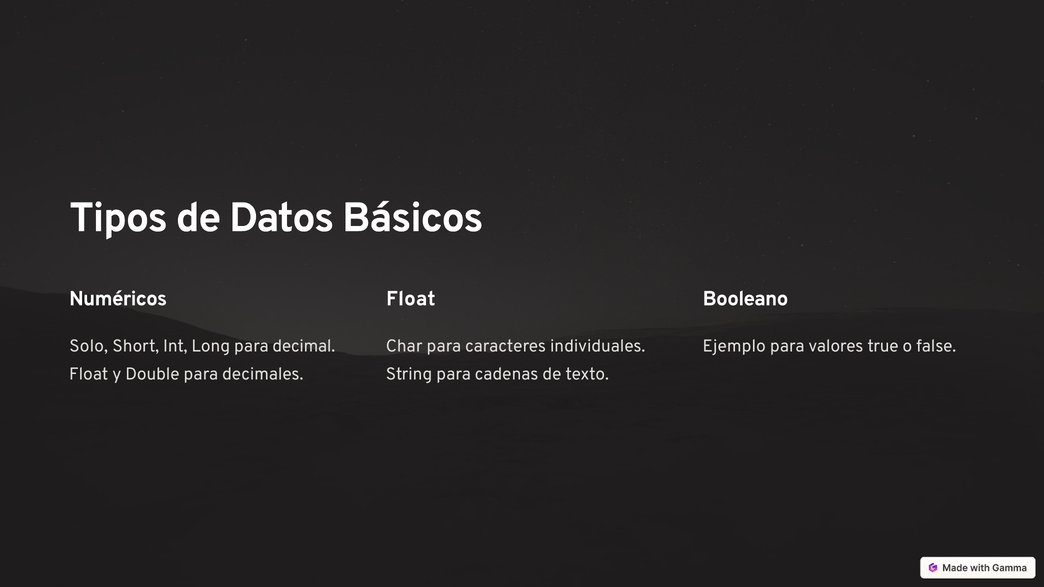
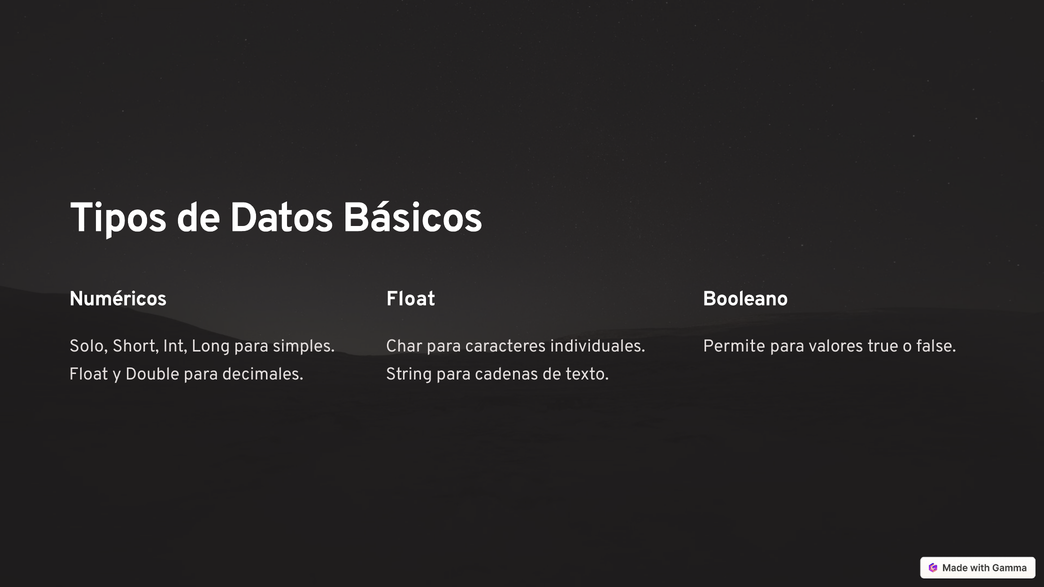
decimal: decimal -> simples
Ejemplo: Ejemplo -> Permite
